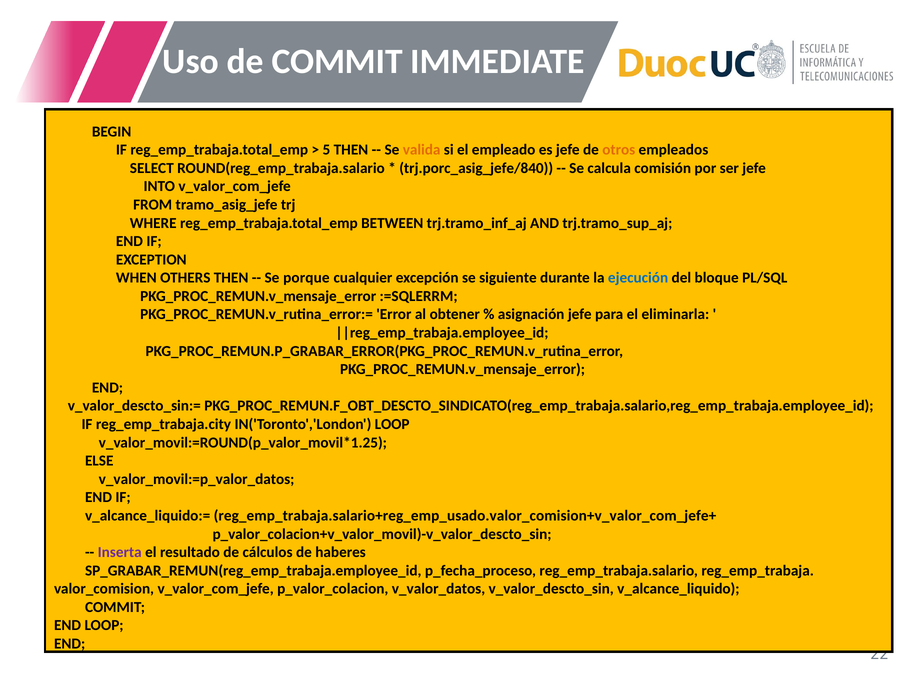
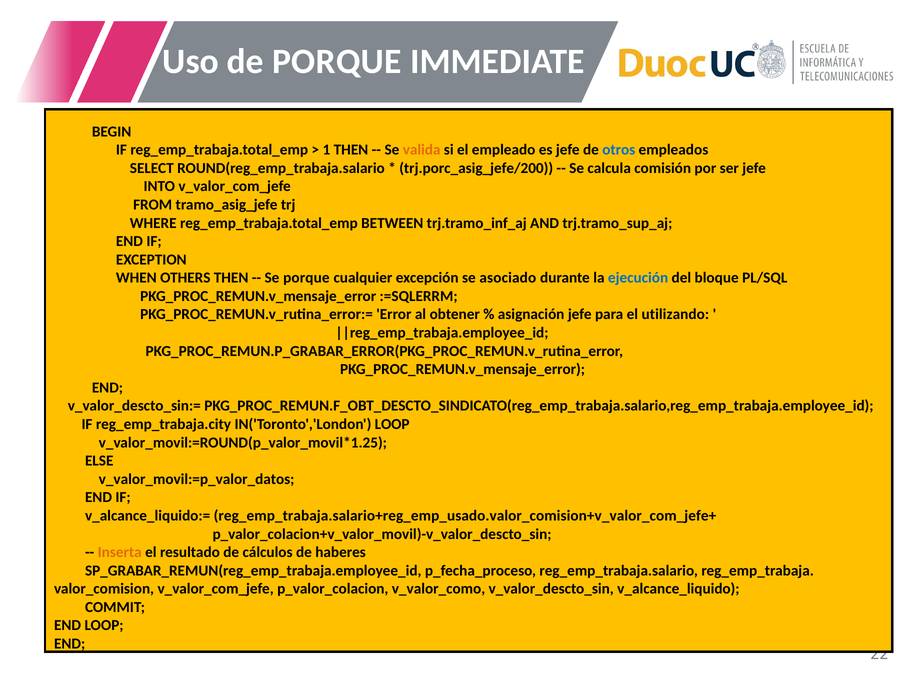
de COMMIT: COMMIT -> PORQUE
5: 5 -> 1
otros colour: orange -> blue
trj.porc_asig_jefe/840: trj.porc_asig_jefe/840 -> trj.porc_asig_jefe/200
siguiente: siguiente -> asociado
eliminarla: eliminarla -> utilizando
Inserta colour: purple -> orange
v_valor_datos: v_valor_datos -> v_valor_como
